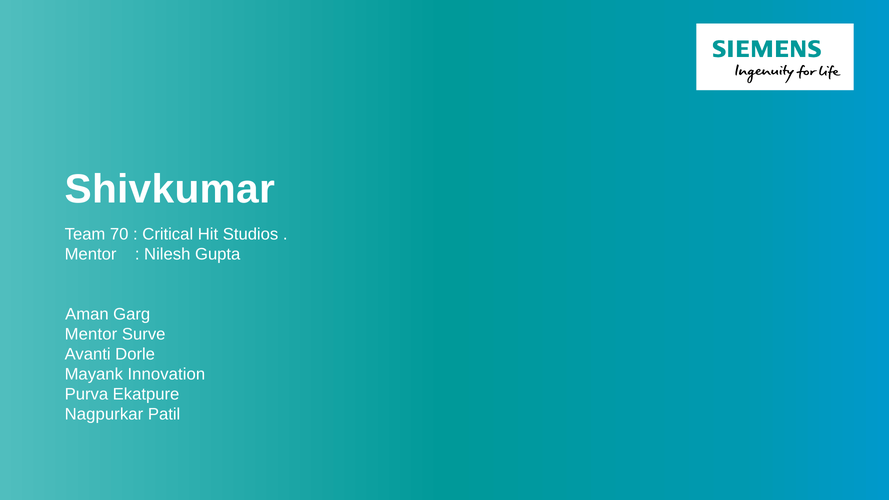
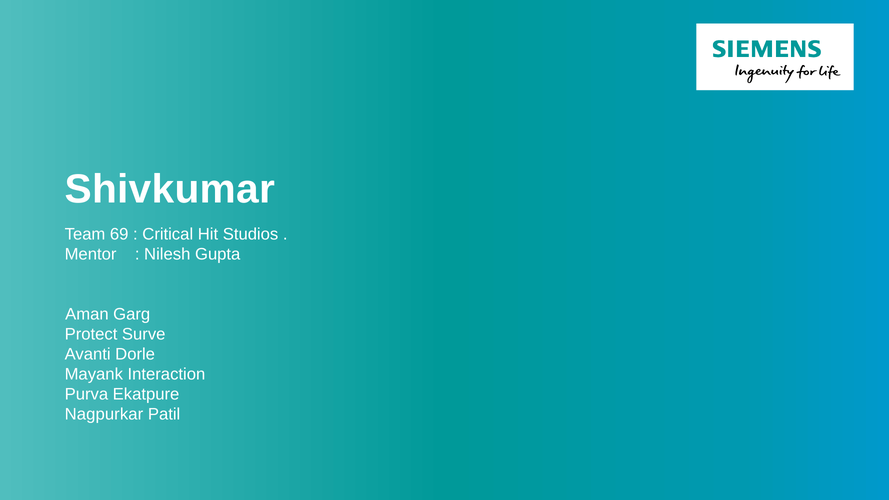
70: 70 -> 69
Mentor at (91, 334): Mentor -> Protect
Innovation: Innovation -> Interaction
